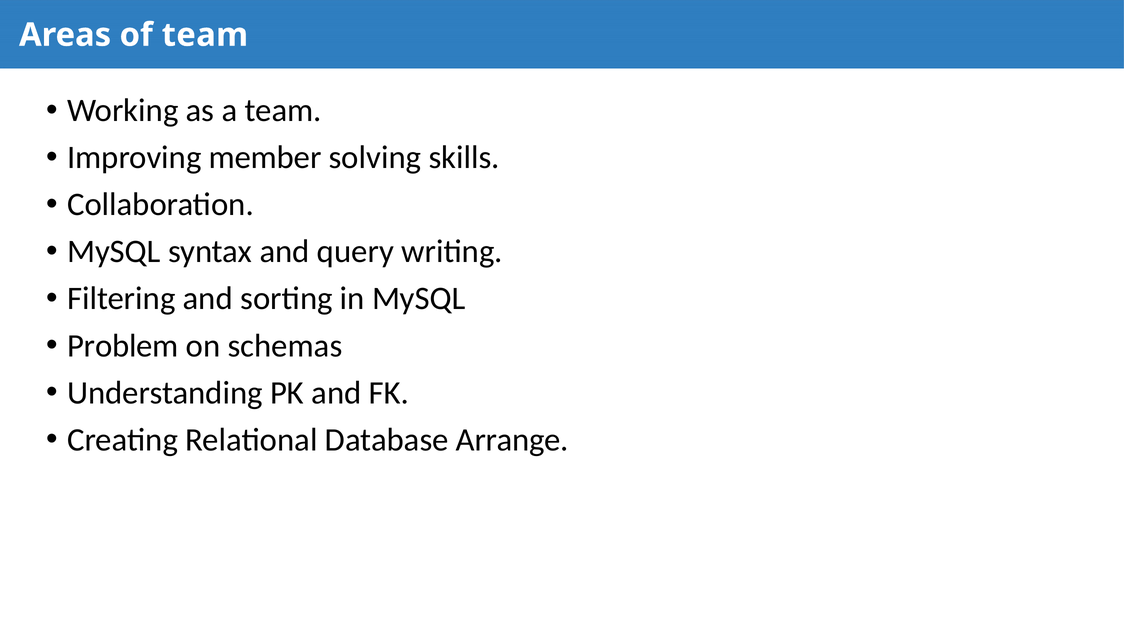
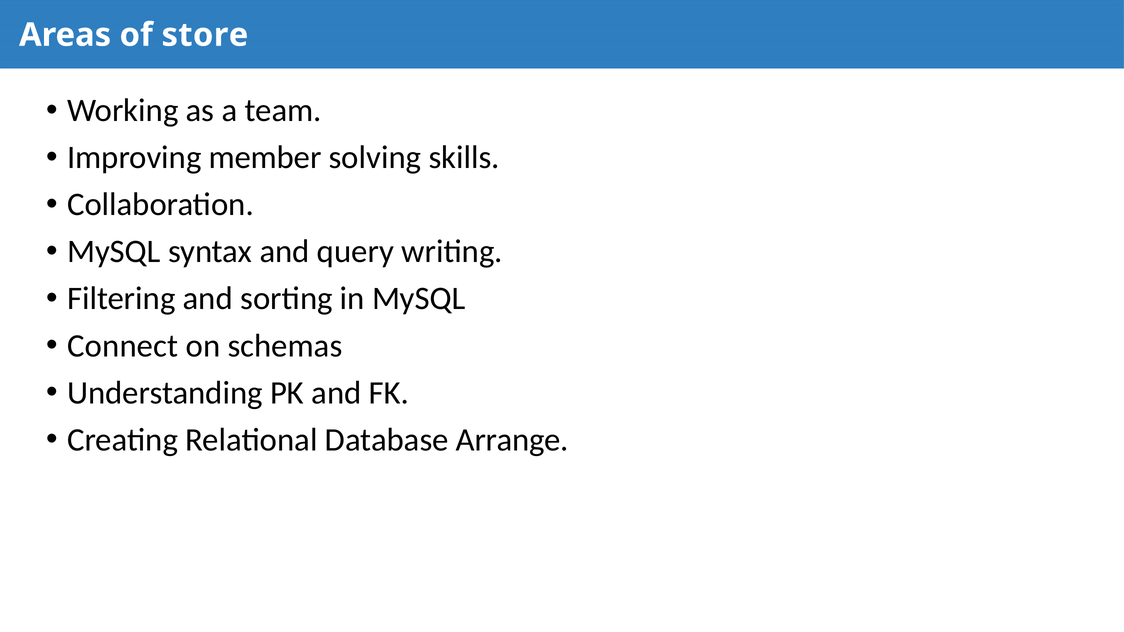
of team: team -> store
Problem: Problem -> Connect
